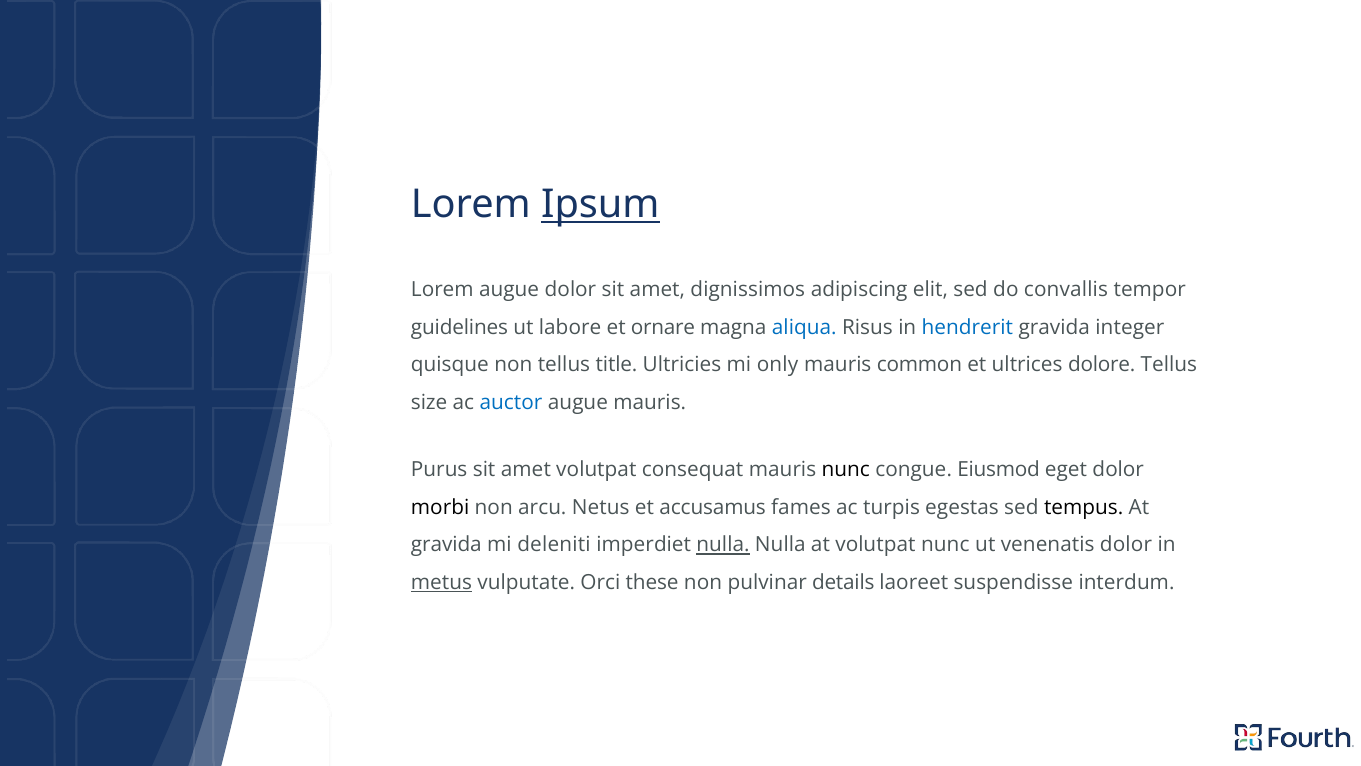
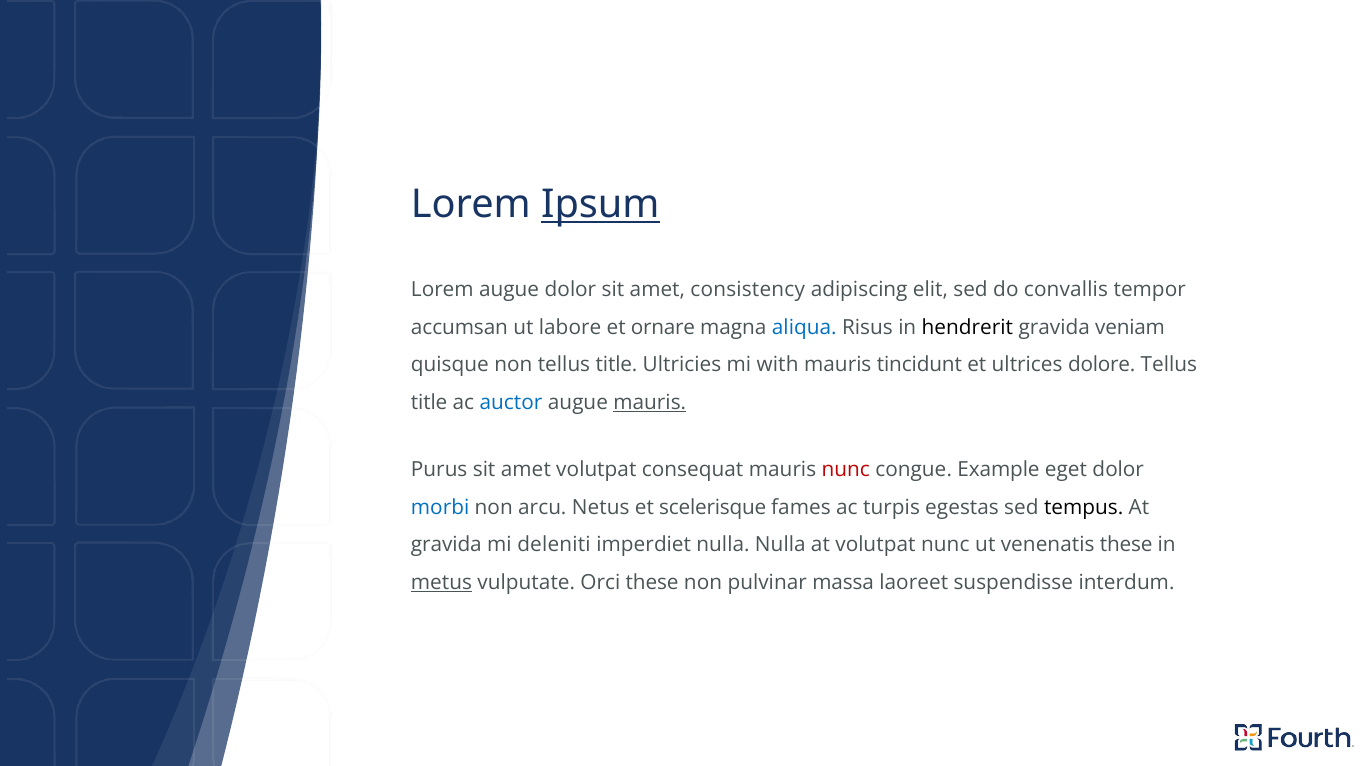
dignissimos: dignissimos -> consistency
guidelines: guidelines -> accumsan
hendrerit colour: blue -> black
integer: integer -> veniam
only: only -> with
common: common -> tincidunt
size at (429, 402): size -> title
mauris at (650, 402) underline: none -> present
nunc at (846, 470) colour: black -> red
Eiusmod: Eiusmod -> Example
morbi colour: black -> blue
accusamus: accusamus -> scelerisque
nulla at (723, 545) underline: present -> none
venenatis dolor: dolor -> these
details: details -> massa
